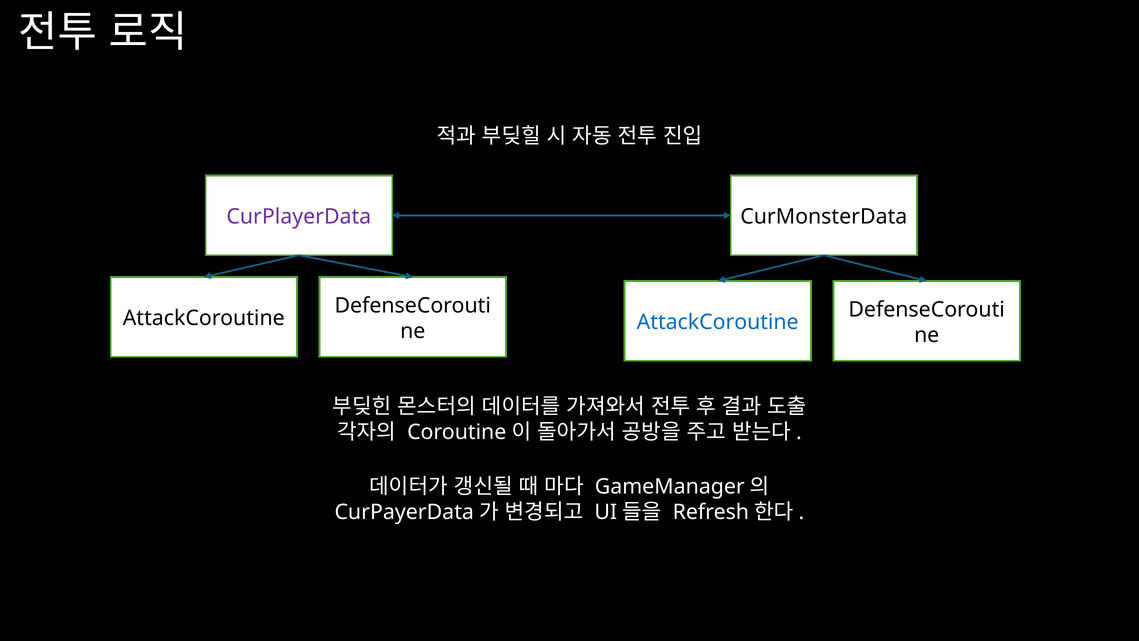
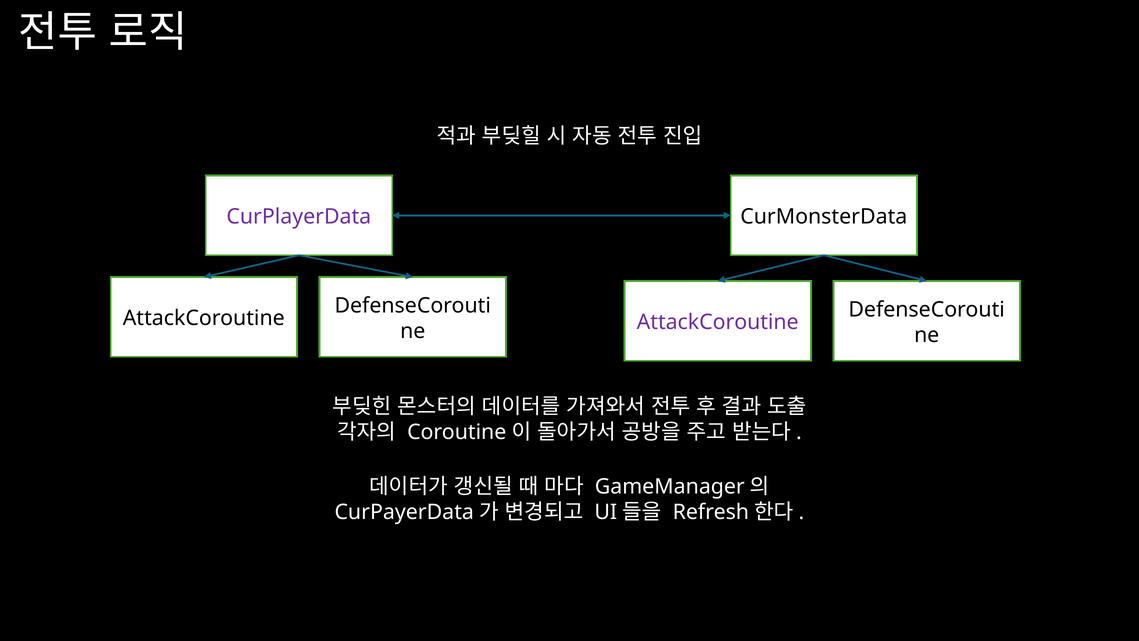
AttackCoroutine at (718, 322) colour: blue -> purple
